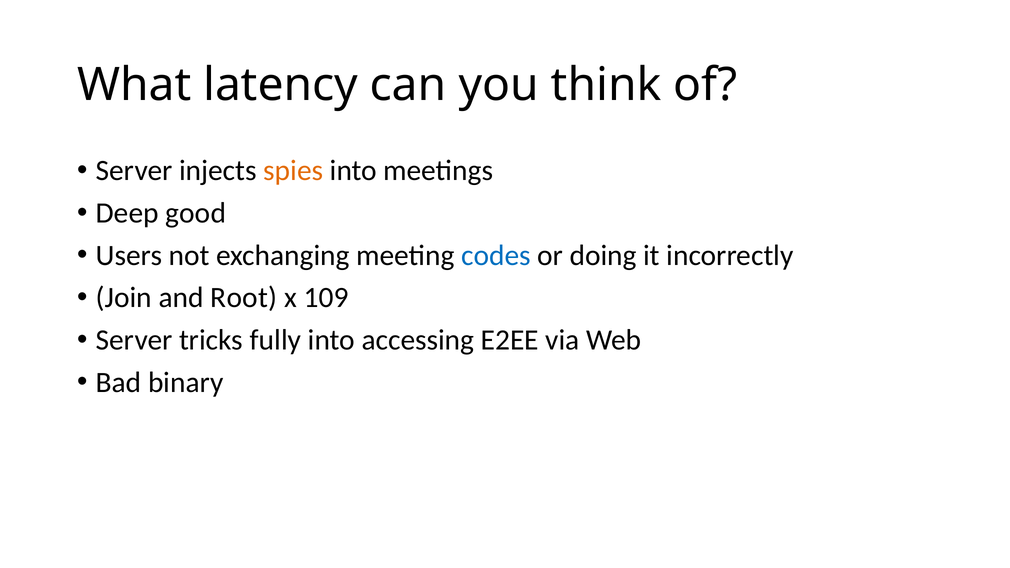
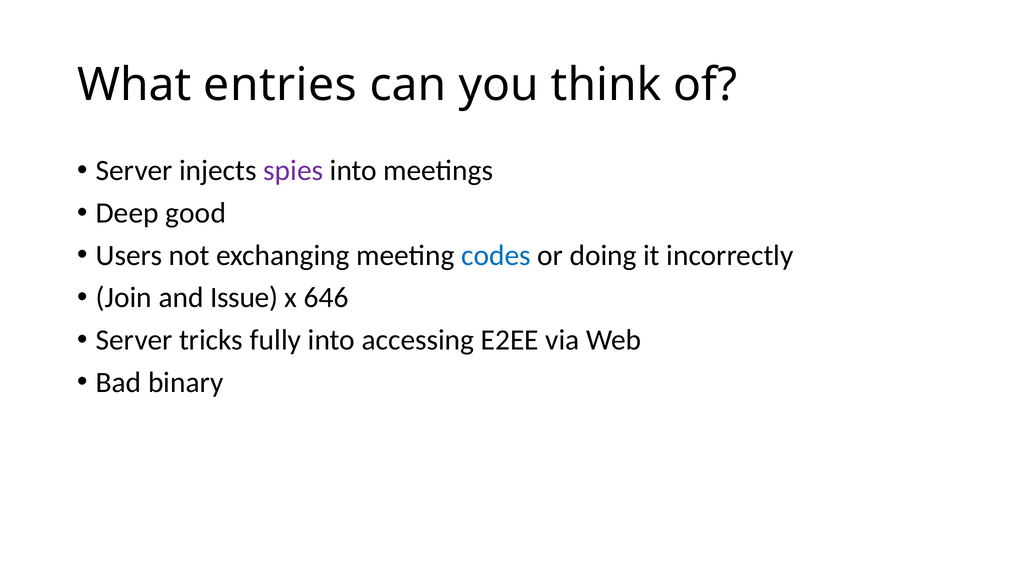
latency: latency -> entries
spies colour: orange -> purple
Root: Root -> Issue
109: 109 -> 646
